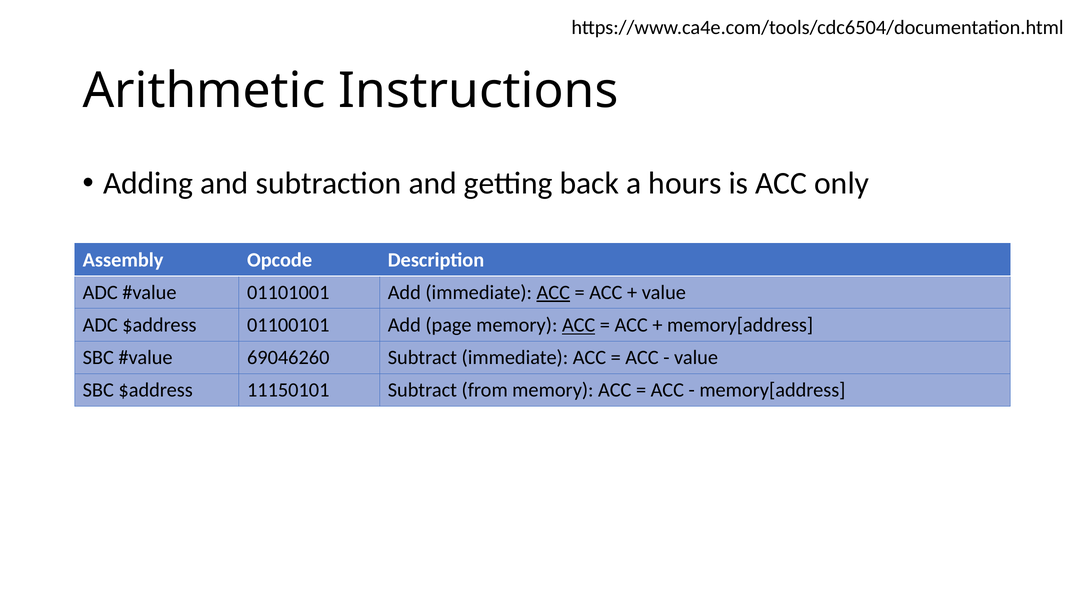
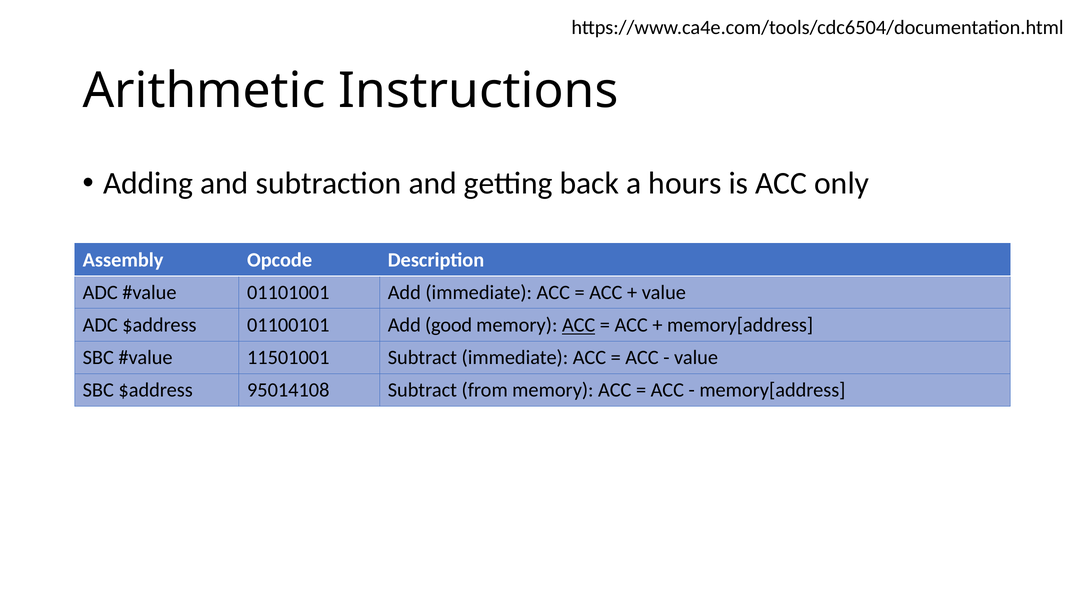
ACC at (553, 293) underline: present -> none
page: page -> good
69046260: 69046260 -> 11501001
11150101: 11150101 -> 95014108
